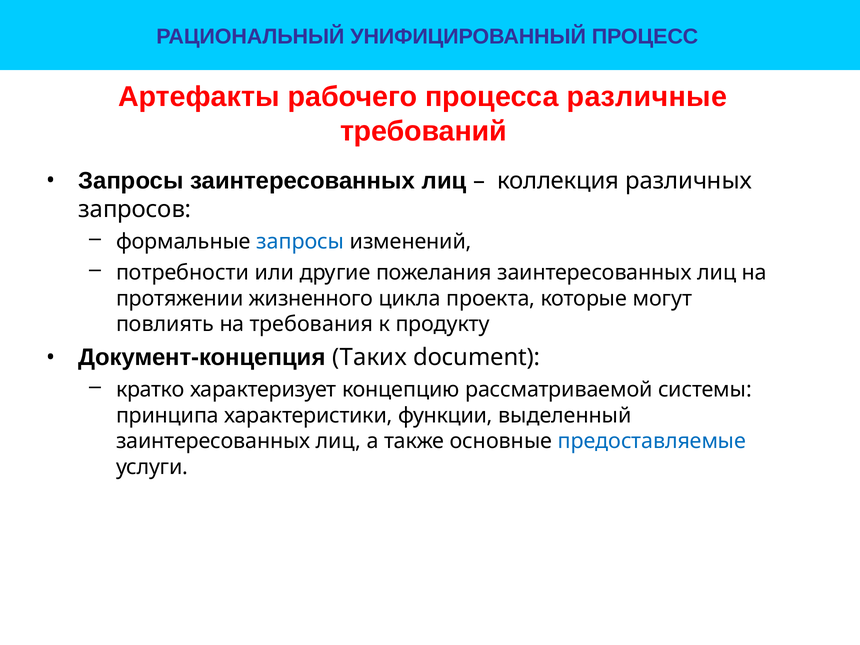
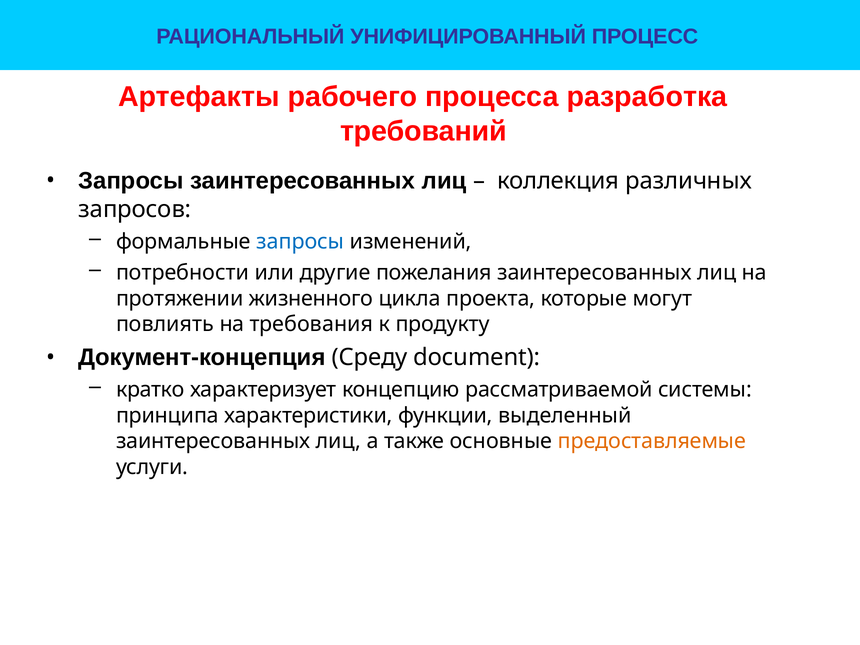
различные: различные -> разработка
Таких: Таких -> Среду
предоставляемые colour: blue -> orange
